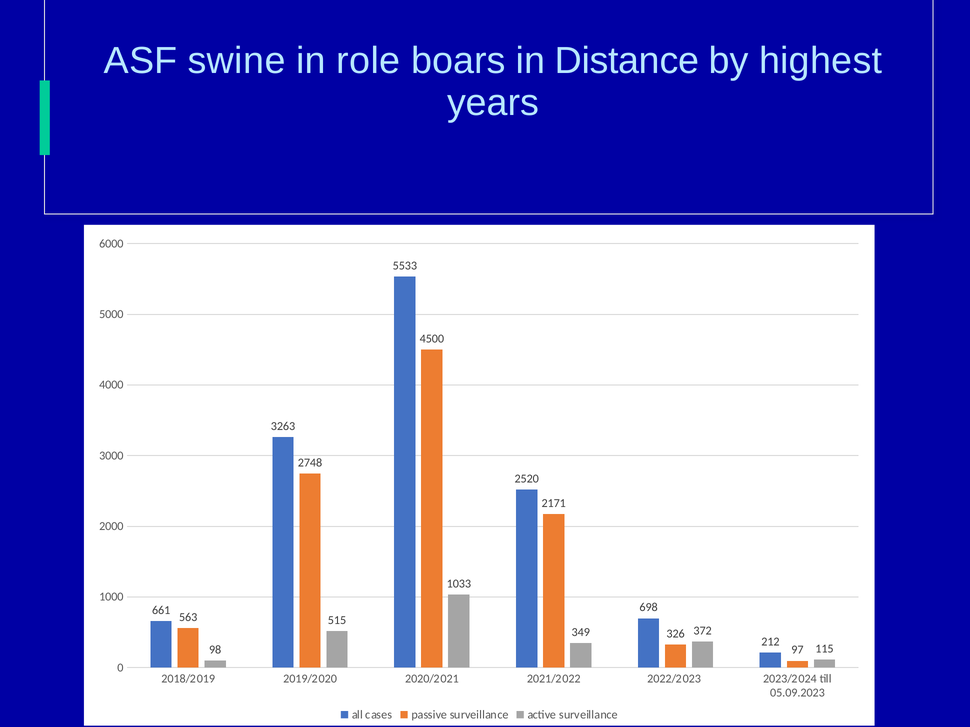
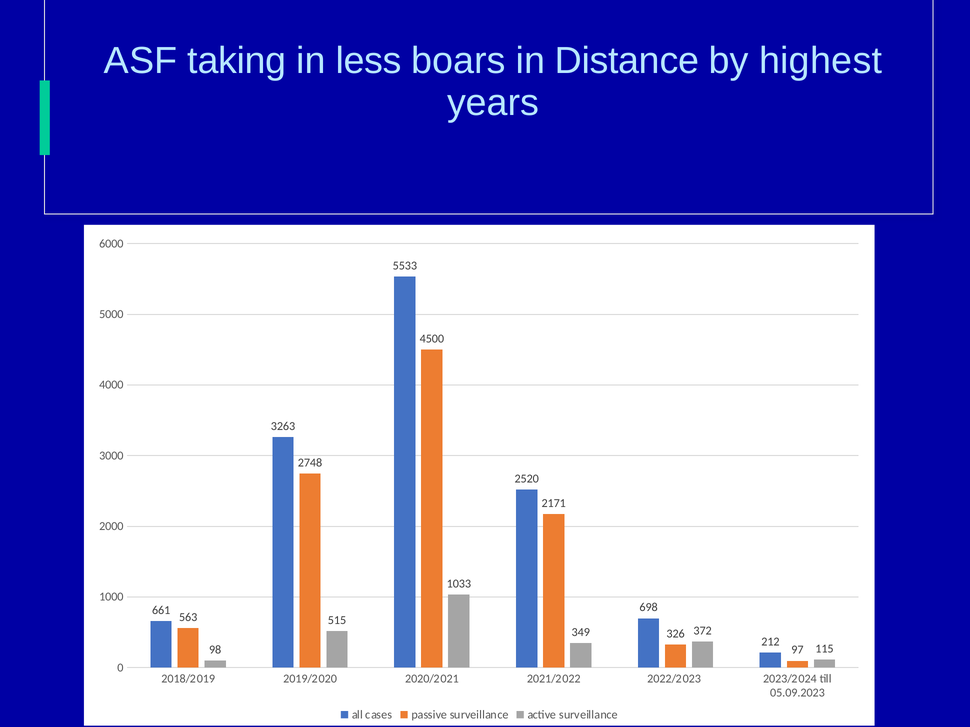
swine: swine -> taking
role: role -> less
